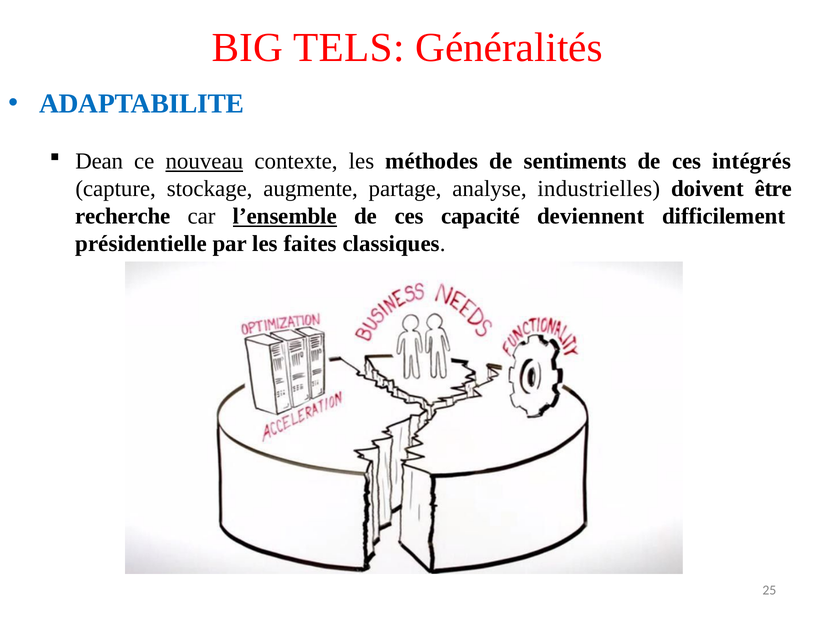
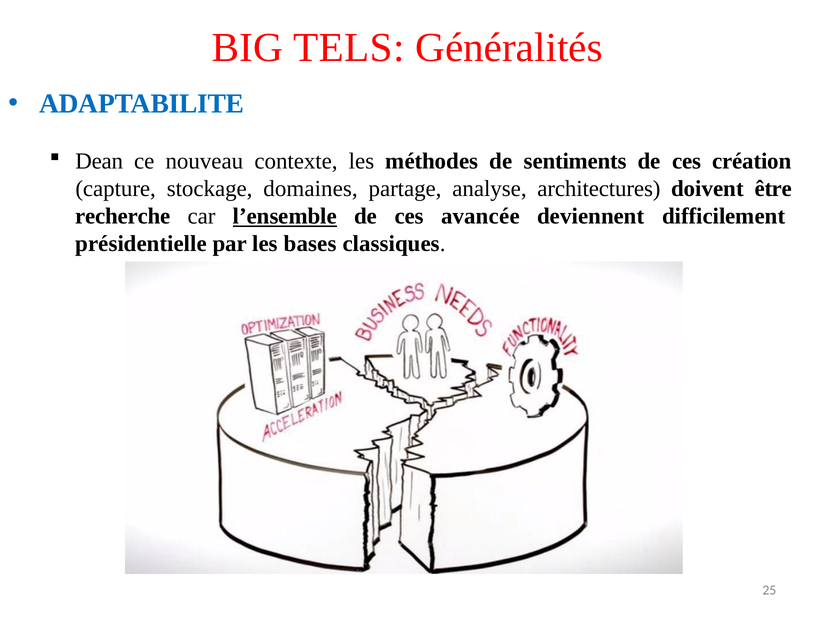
nouveau underline: present -> none
intégrés: intégrés -> création
augmente: augmente -> domaines
industrielles: industrielles -> architectures
capacité: capacité -> avancée
faites: faites -> bases
